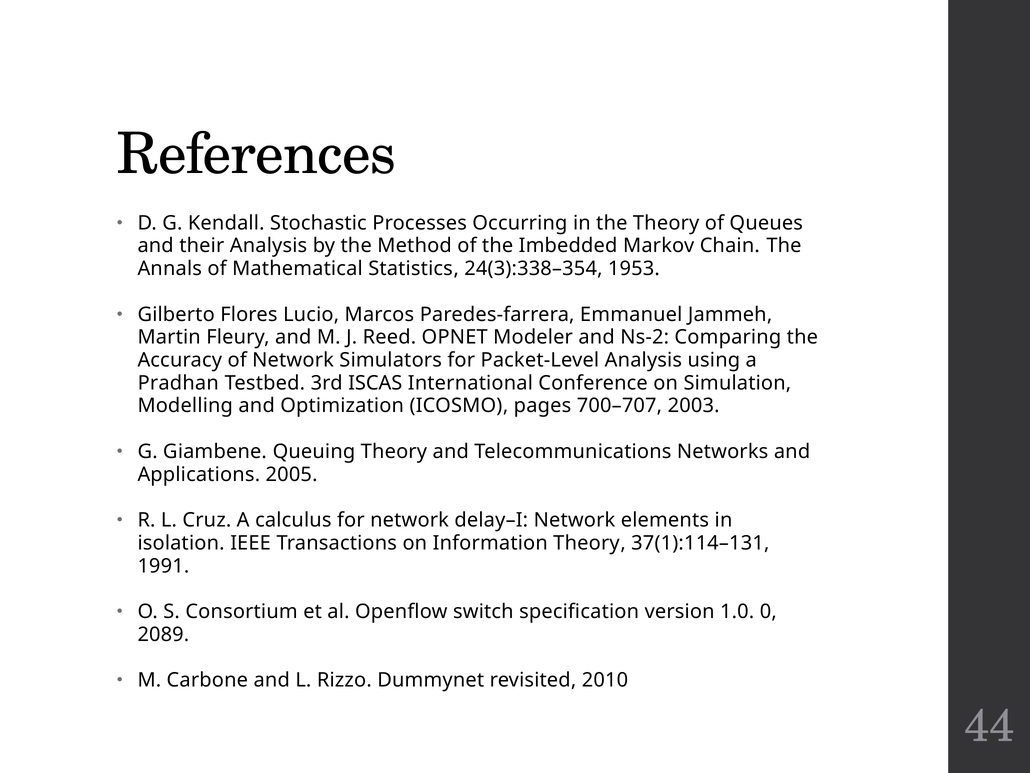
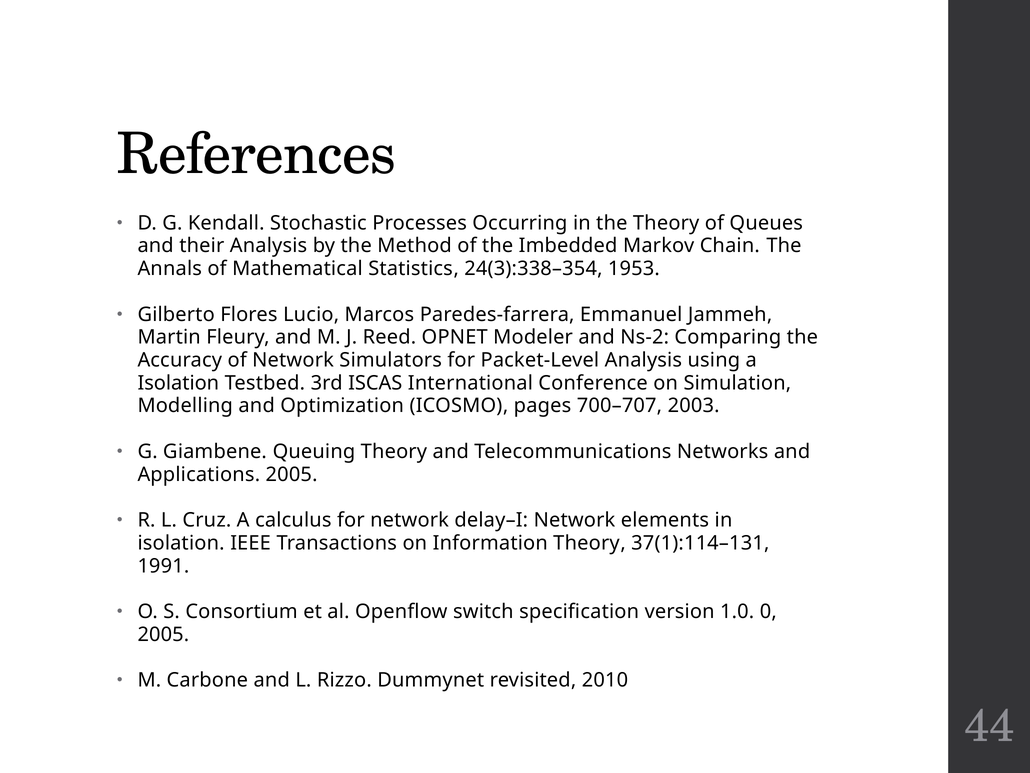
Pradhan at (178, 383): Pradhan -> Isolation
2089 at (163, 634): 2089 -> 2005
